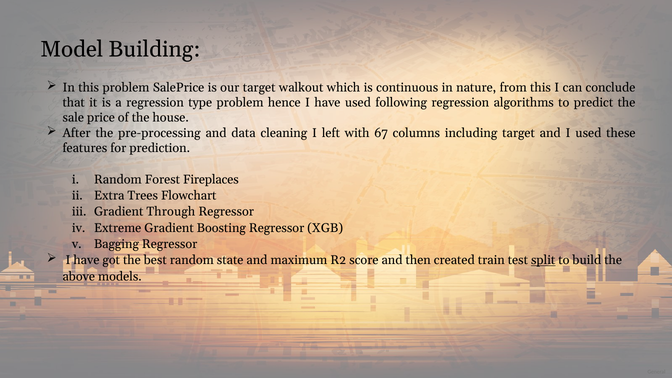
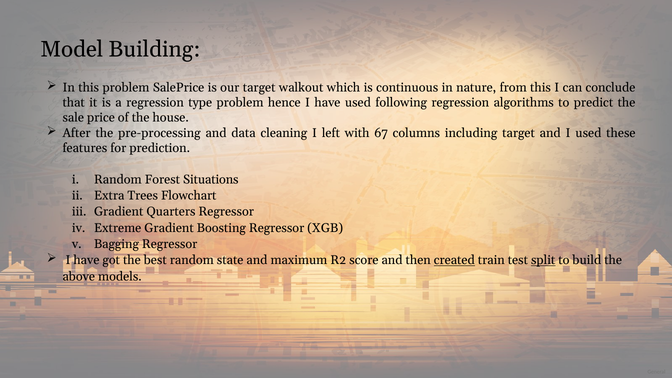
Fireplaces: Fireplaces -> Situations
Through: Through -> Quarters
created underline: none -> present
